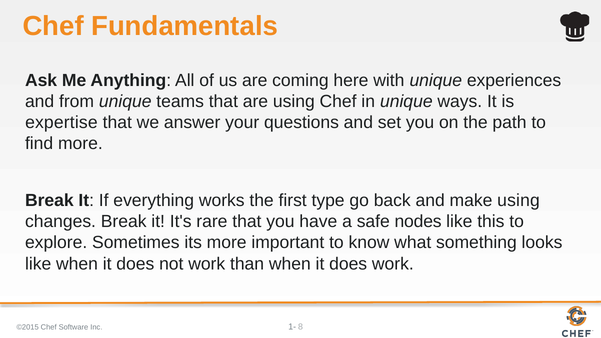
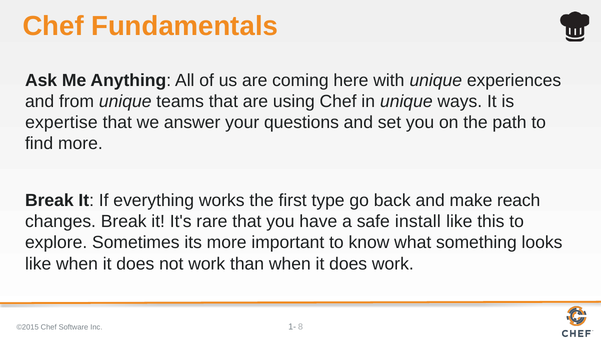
make using: using -> reach
nodes: nodes -> install
